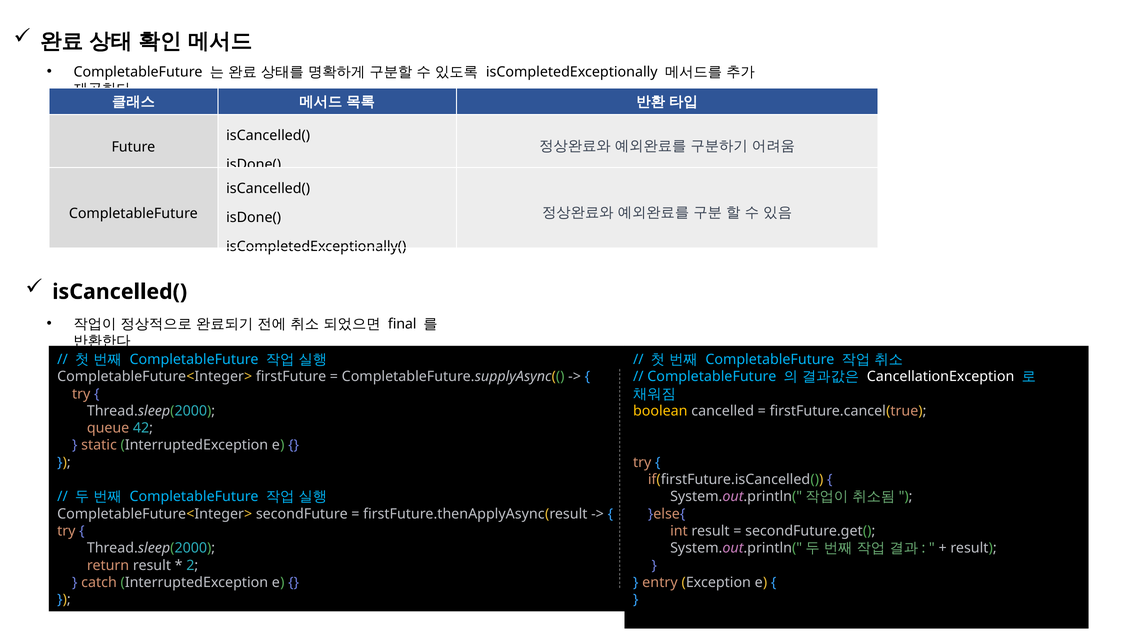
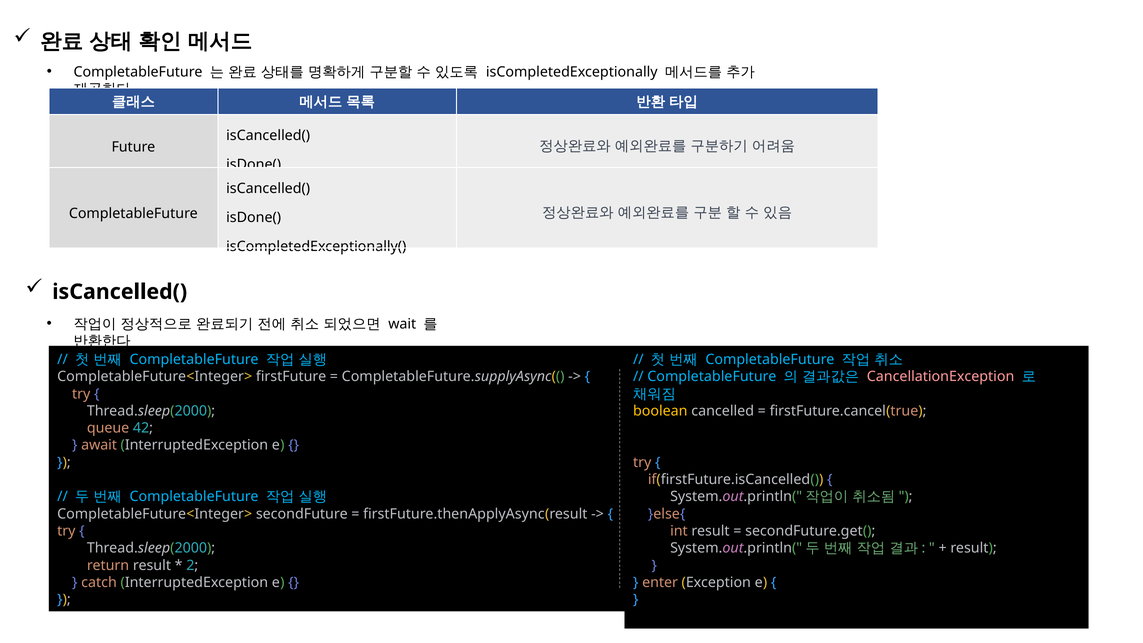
final: final -> wait
CancellationException colour: white -> pink
static: static -> await
entry: entry -> enter
